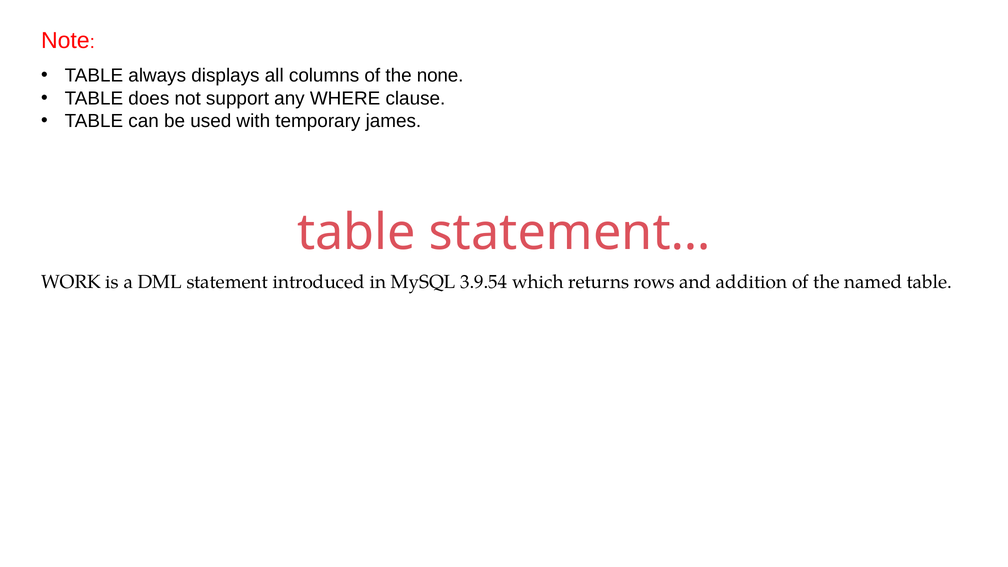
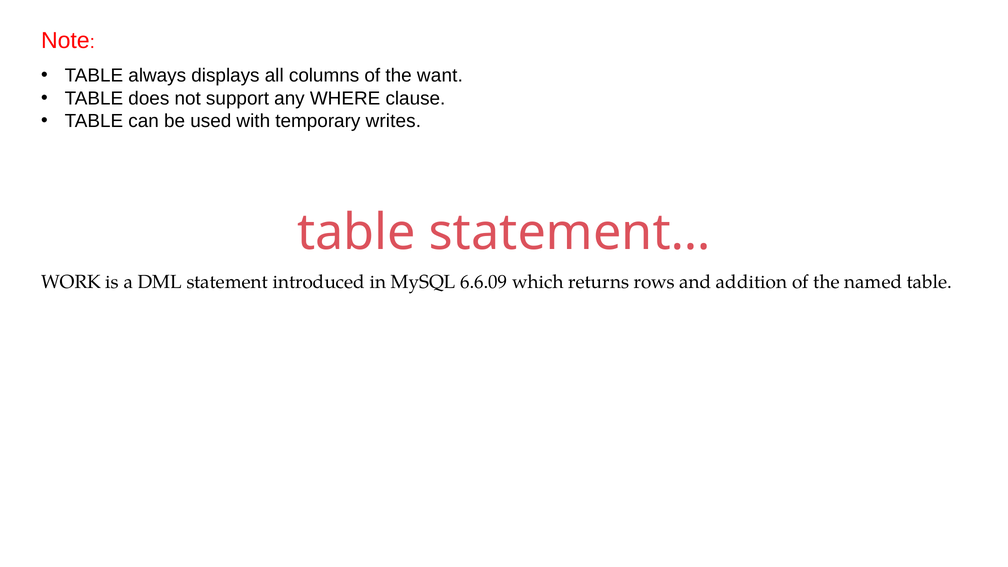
none: none -> want
james: james -> writes
3.9.54: 3.9.54 -> 6.6.09
